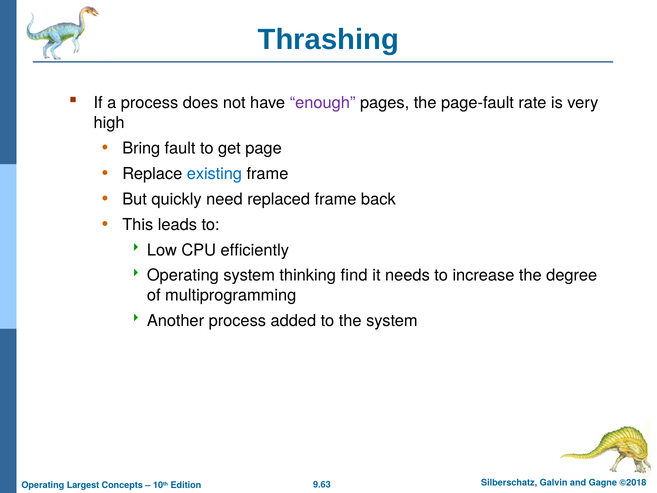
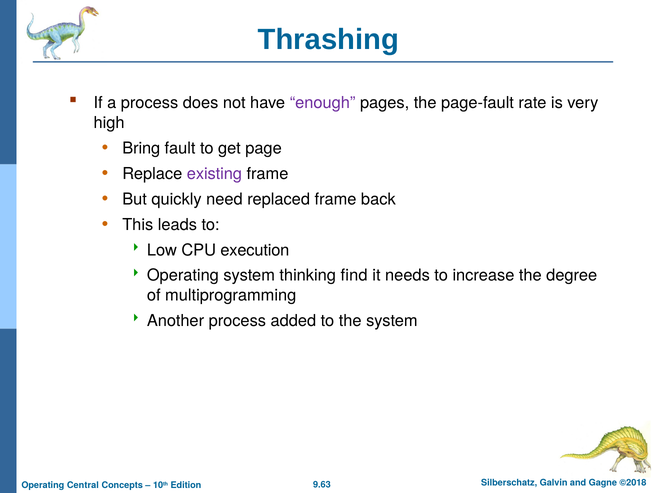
existing colour: blue -> purple
efficiently: efficiently -> execution
Largest: Largest -> Central
